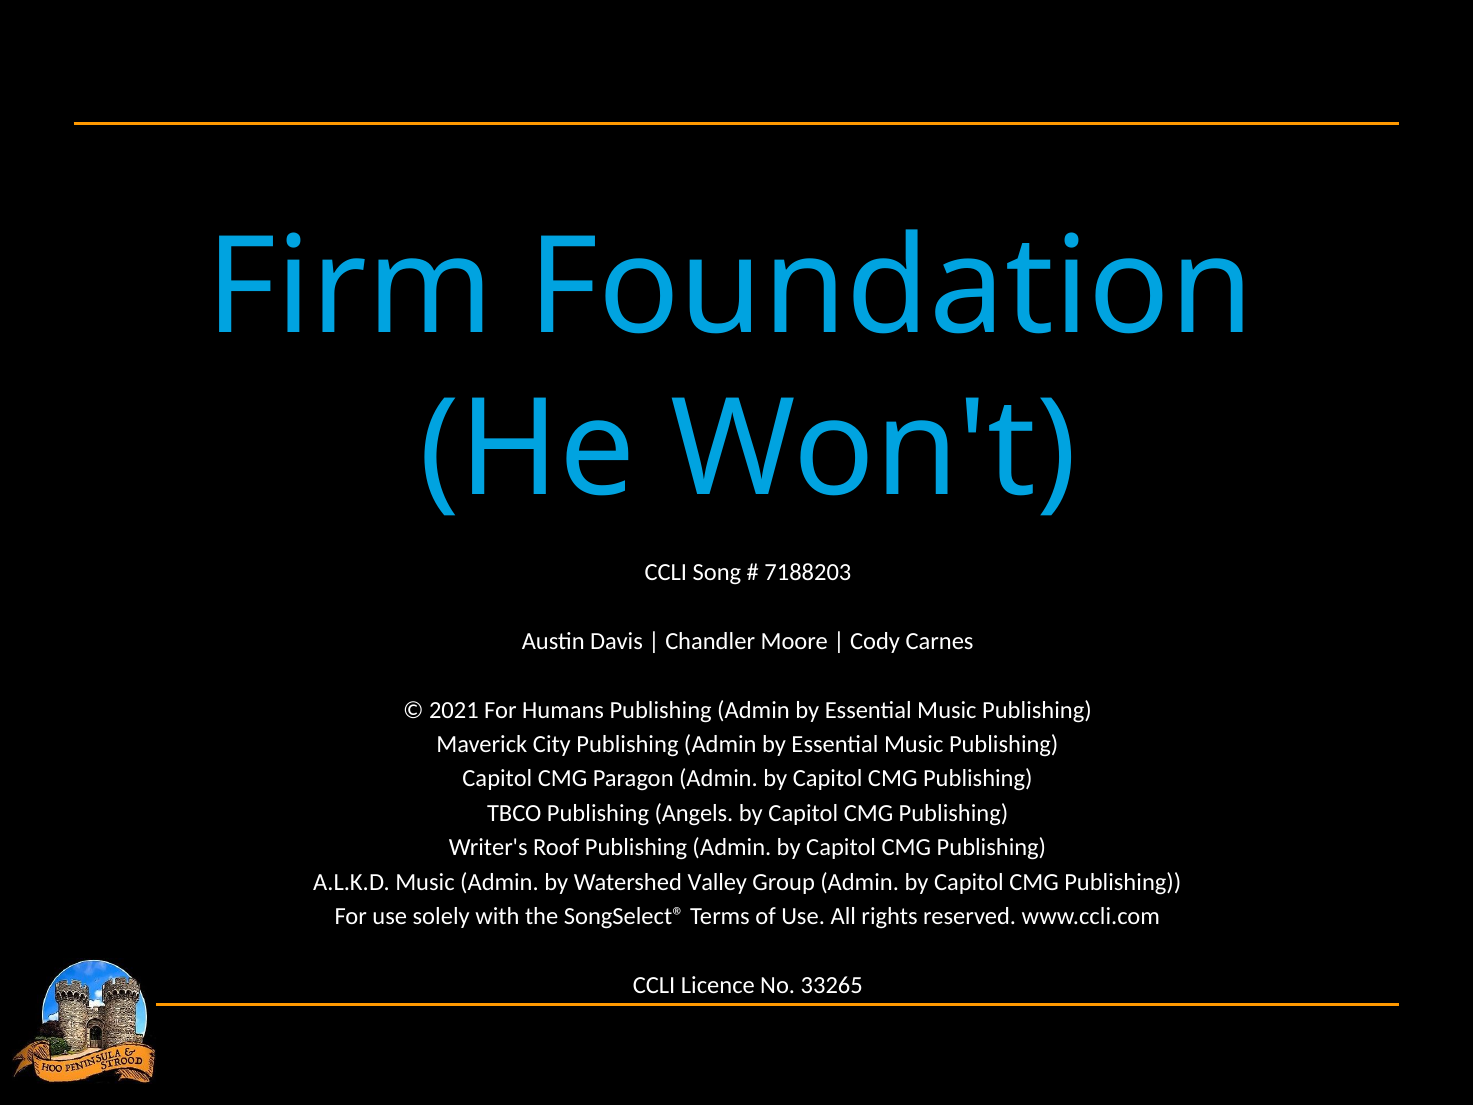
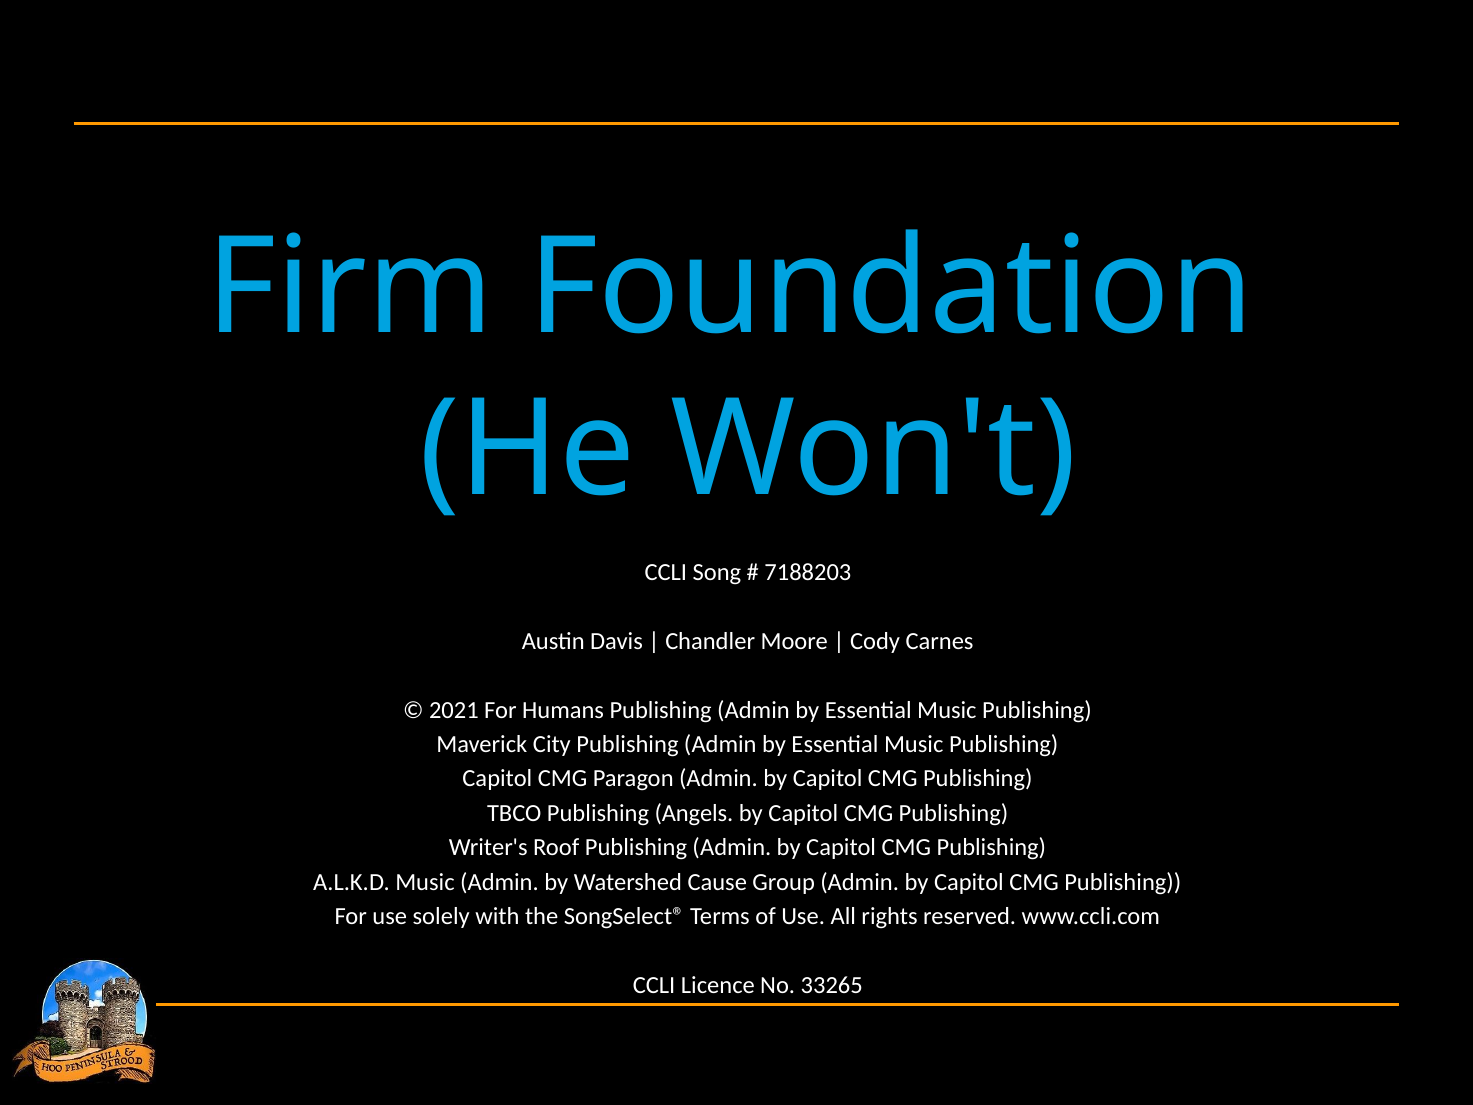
Valley: Valley -> Cause
